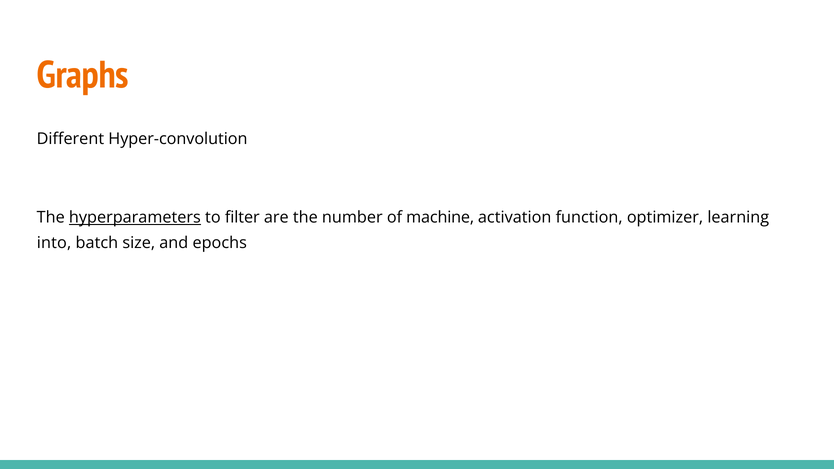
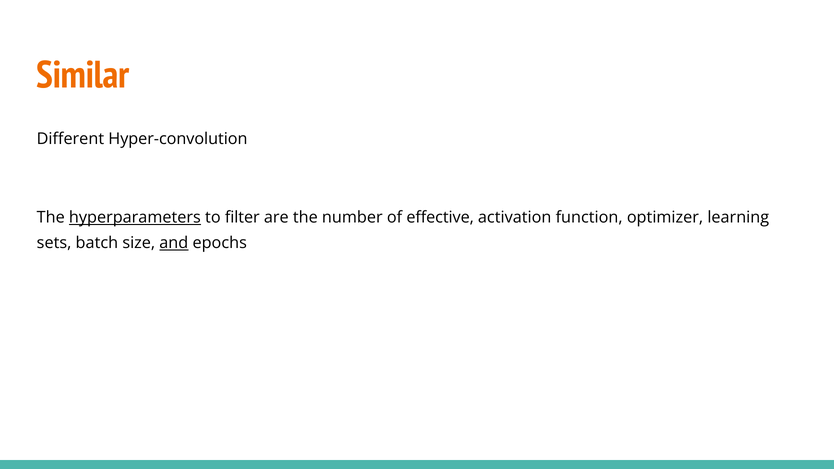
Graphs: Graphs -> Similar
machine: machine -> effective
into: into -> sets
and underline: none -> present
